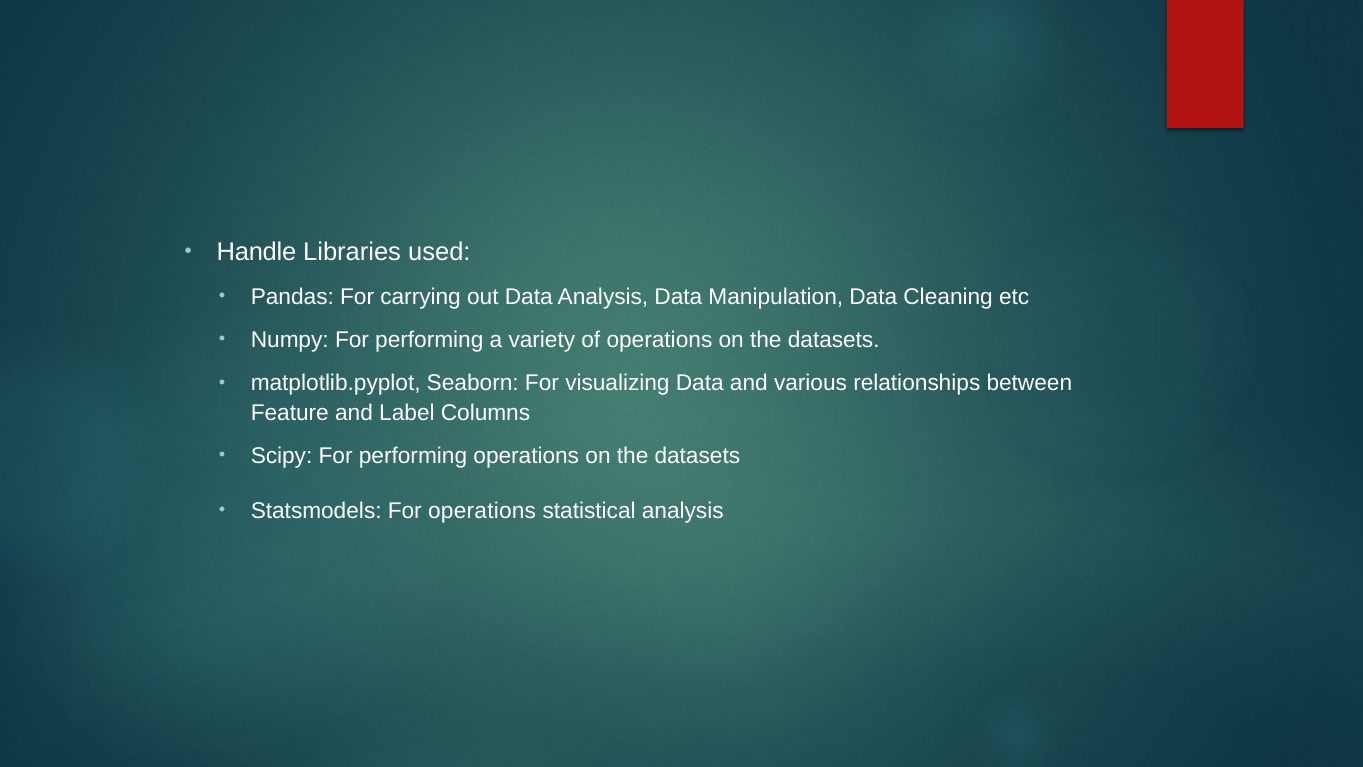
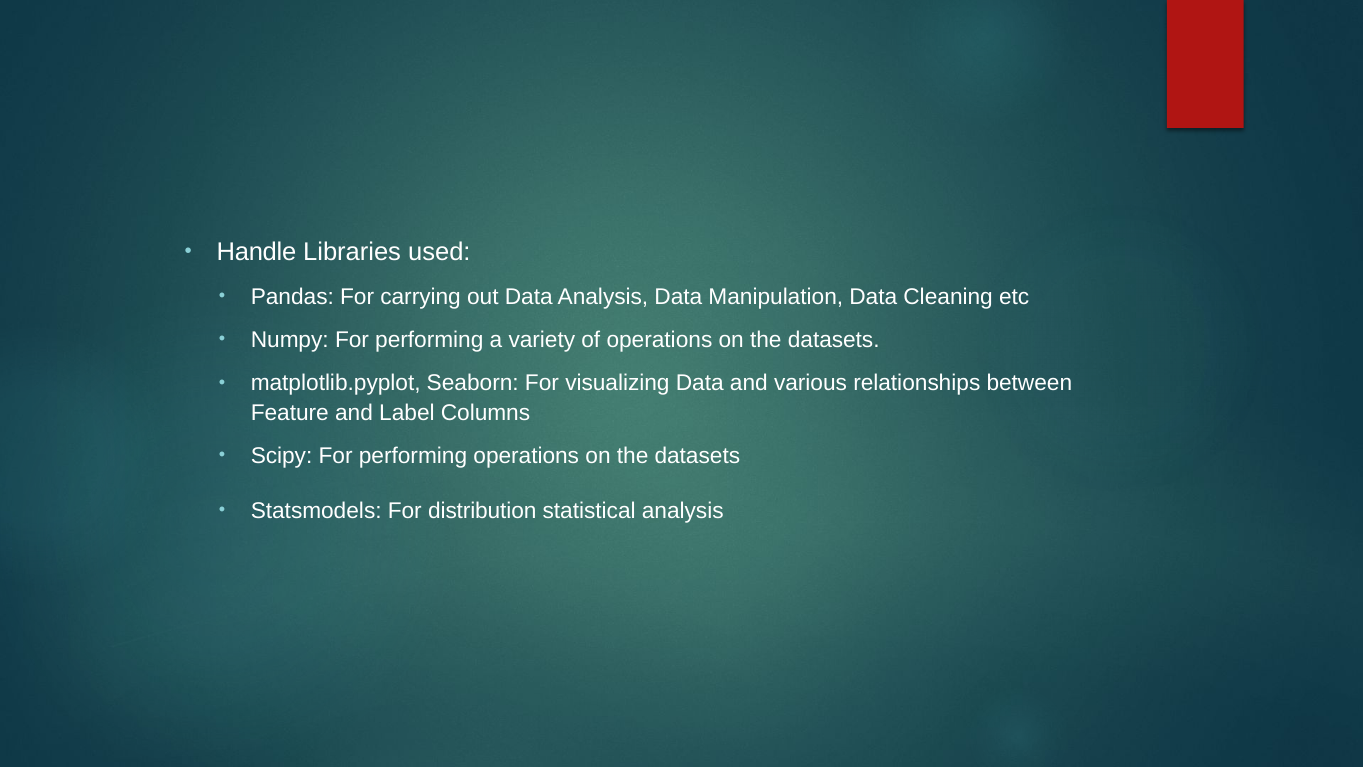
For operations: operations -> distribution
